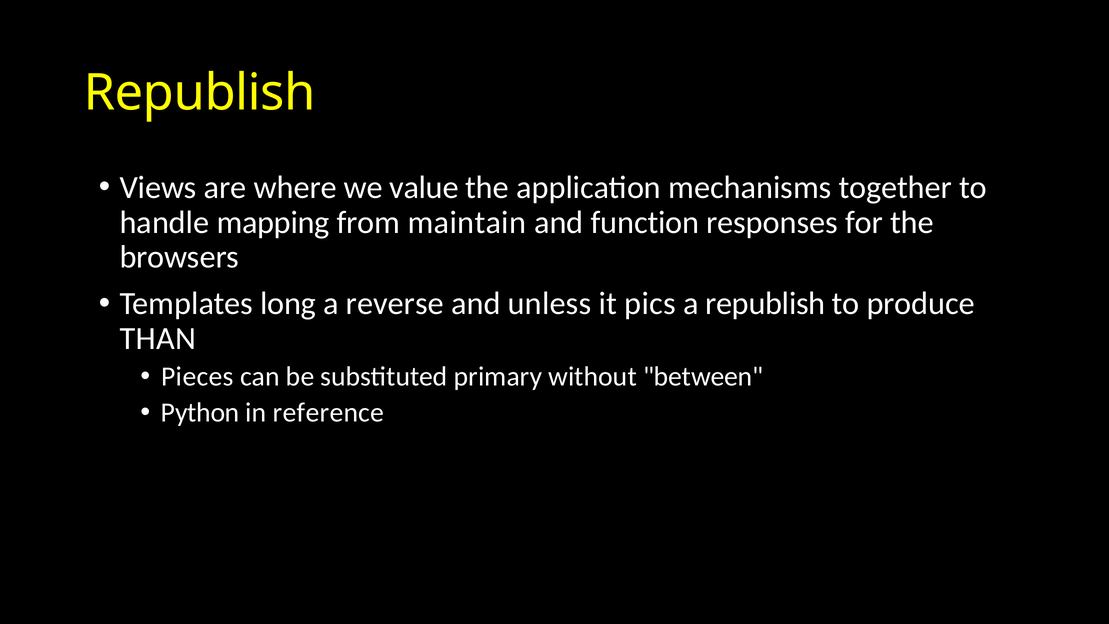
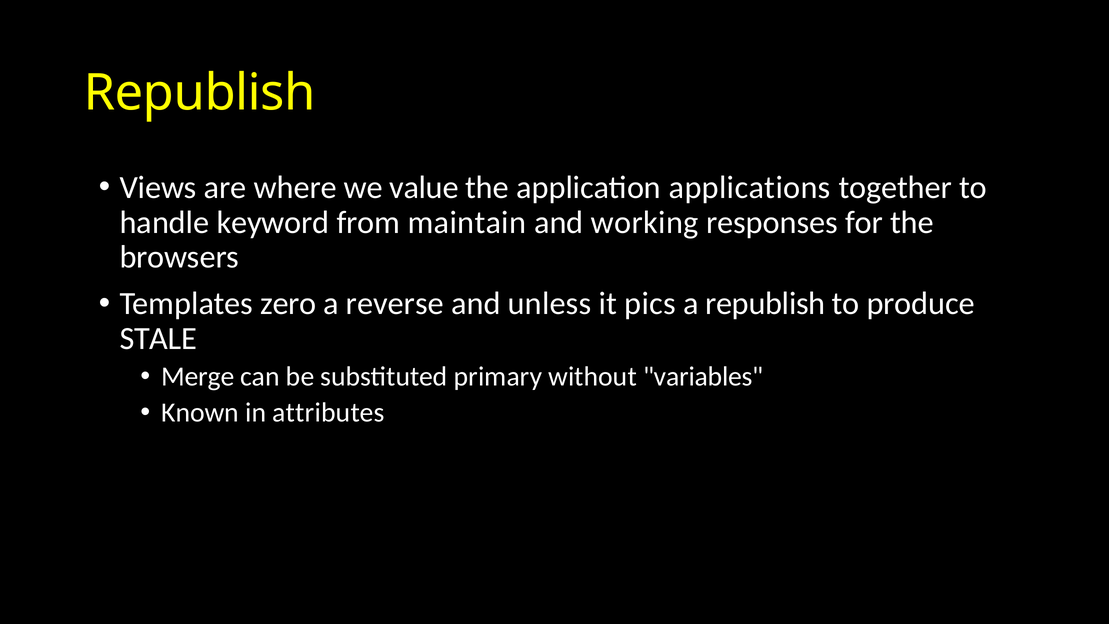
mechanisms: mechanisms -> applications
mapping: mapping -> keyword
function: function -> working
long: long -> zero
THAN: THAN -> STALE
Pieces: Pieces -> Merge
between: between -> variables
Python: Python -> Known
reference: reference -> attributes
